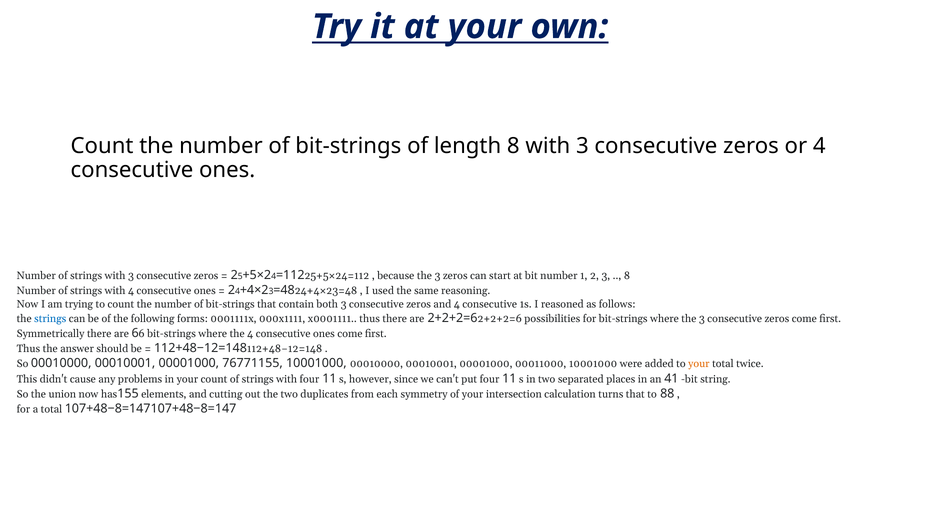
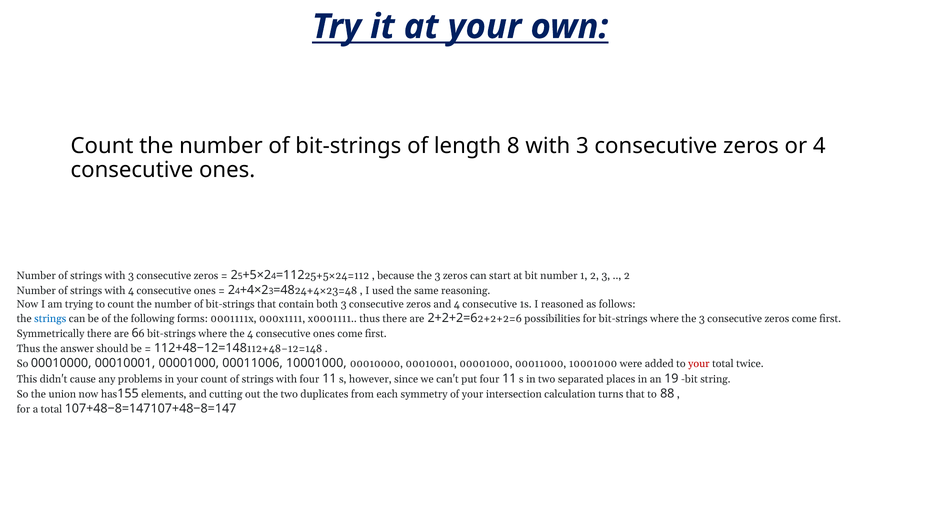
8 at (627, 276): 8 -> 2
76771155: 76771155 -> 00011006
your at (699, 364) colour: orange -> red
41: 41 -> 19
